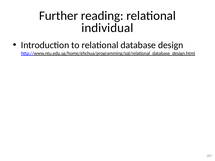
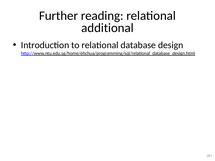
individual: individual -> additional
